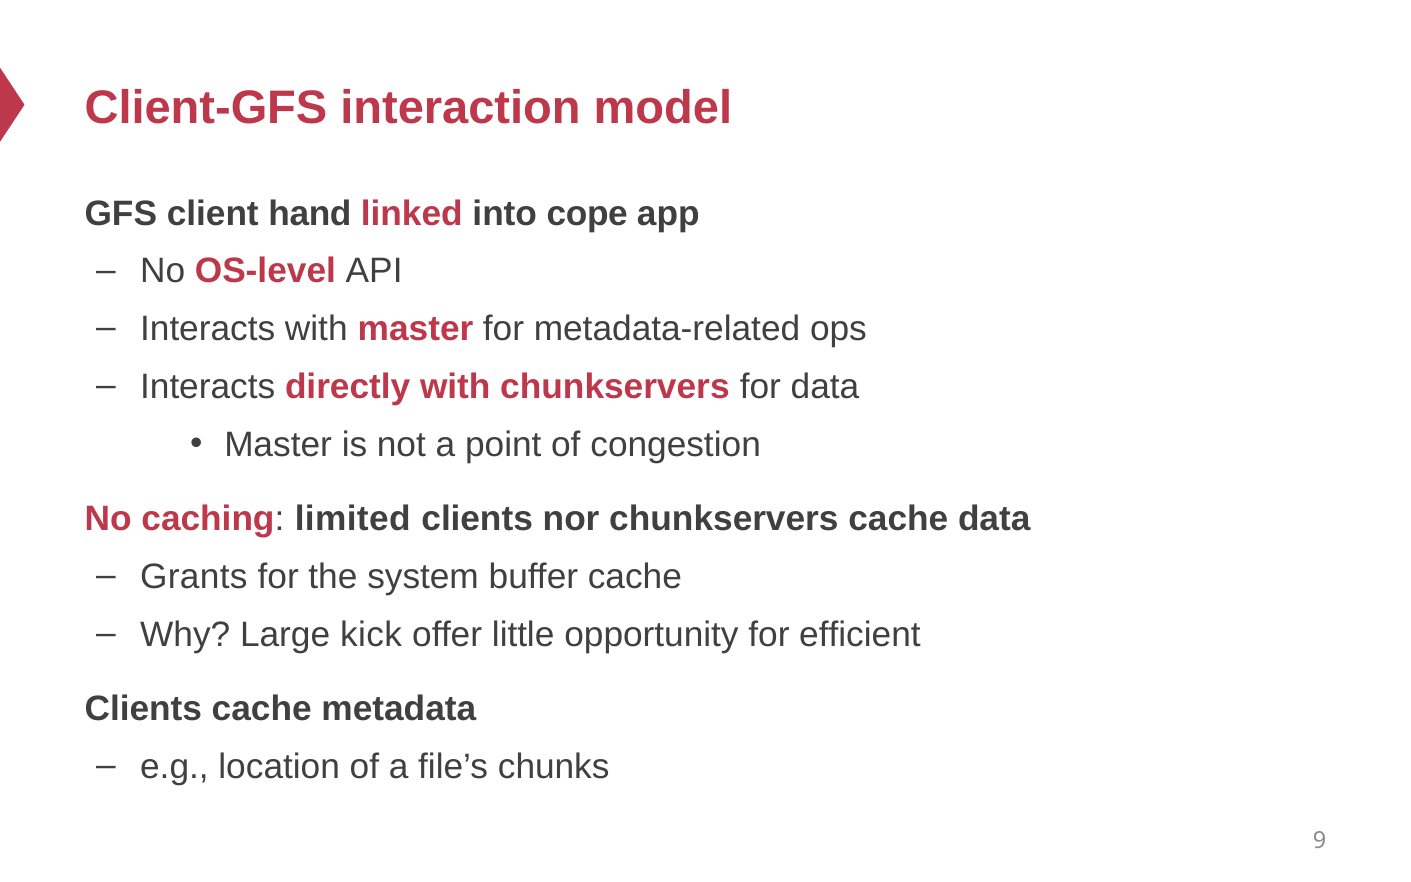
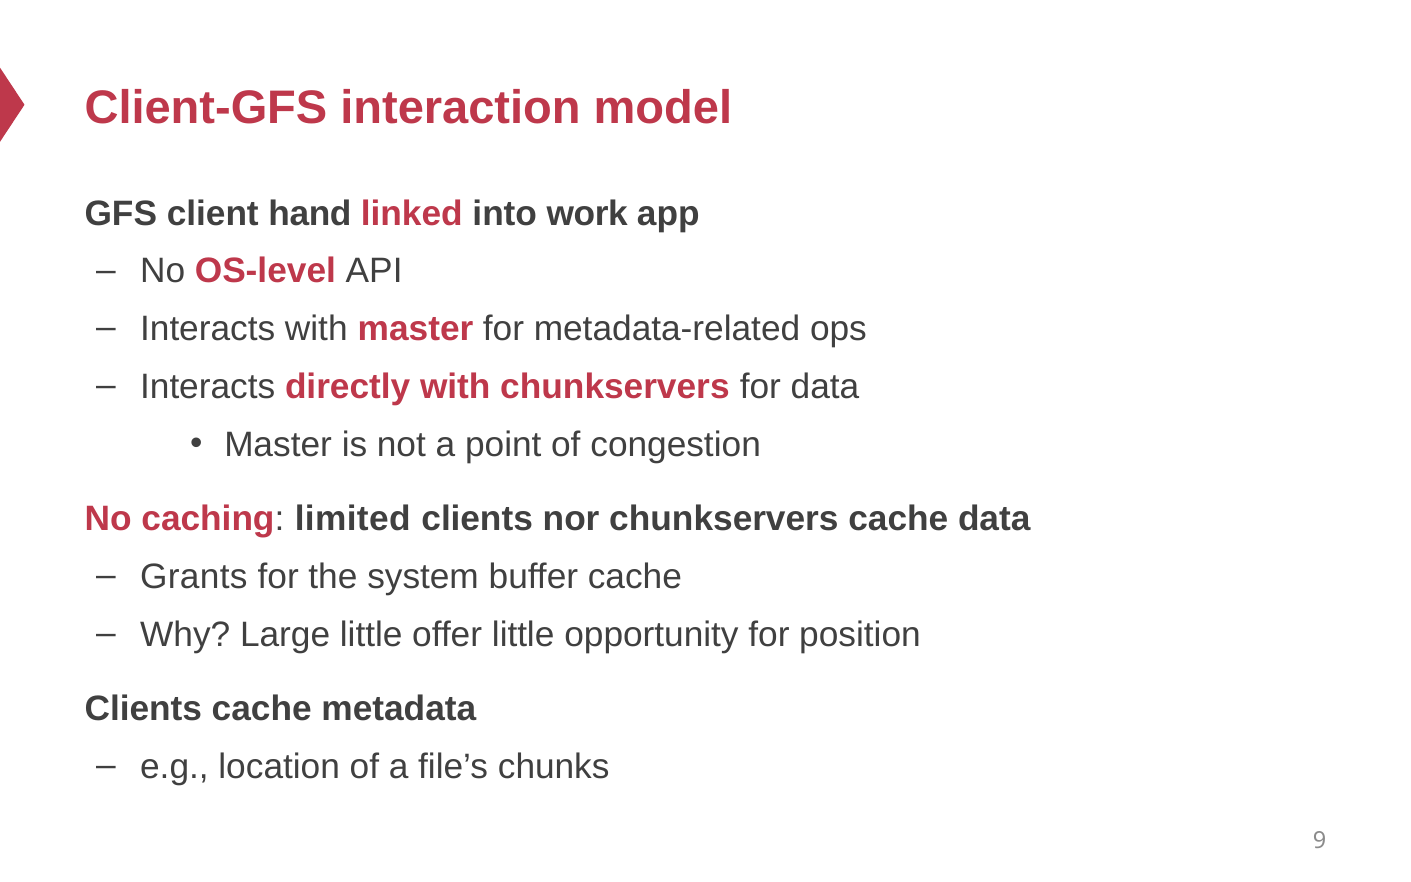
cope: cope -> work
Large kick: kick -> little
efficient: efficient -> position
